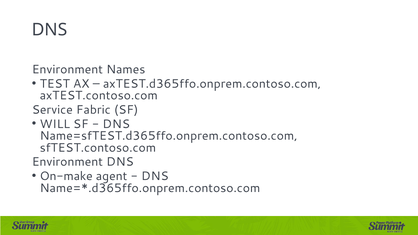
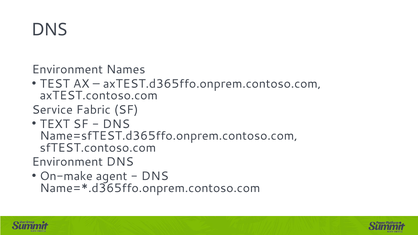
WILL: WILL -> TEXT
